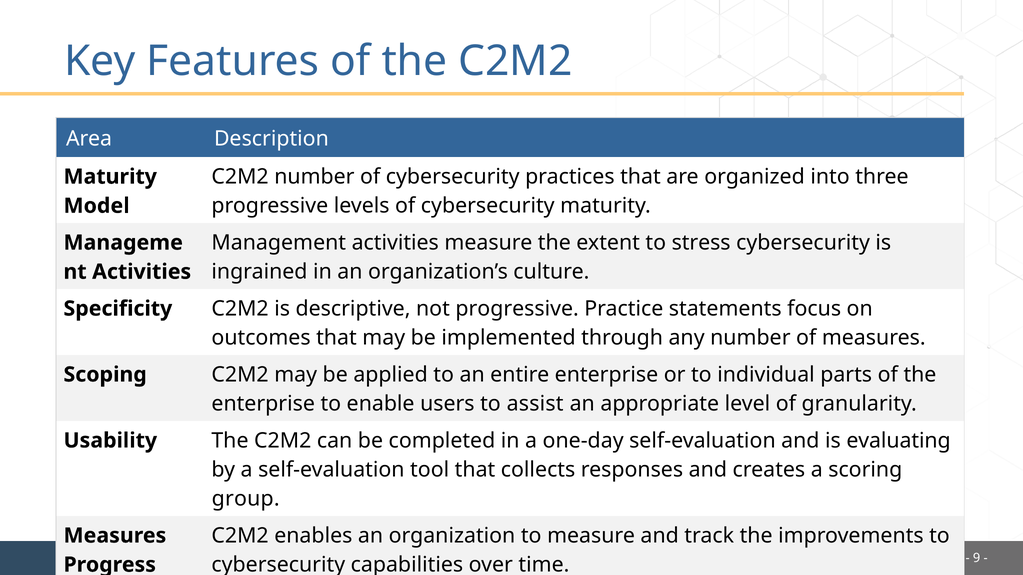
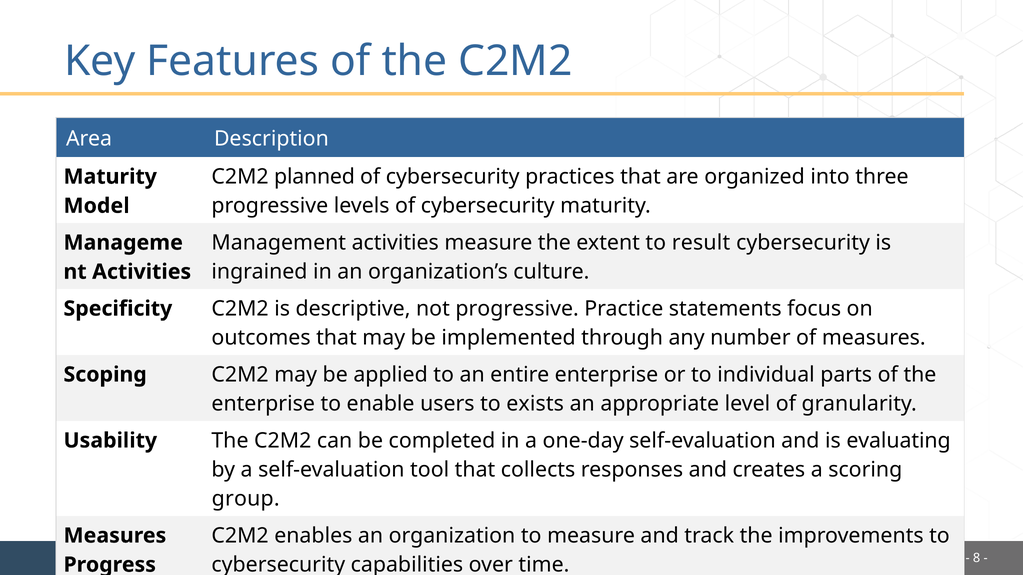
C2M2 number: number -> planned
stress: stress -> result
assist: assist -> exists
9: 9 -> 8
